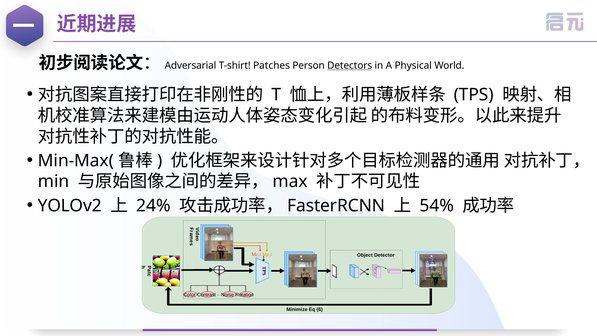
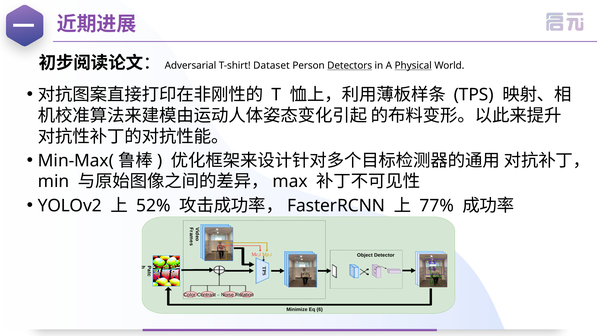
Patches: Patches -> Dataset
Physical underline: none -> present
24%: 24% -> 52%
54%: 54% -> 77%
